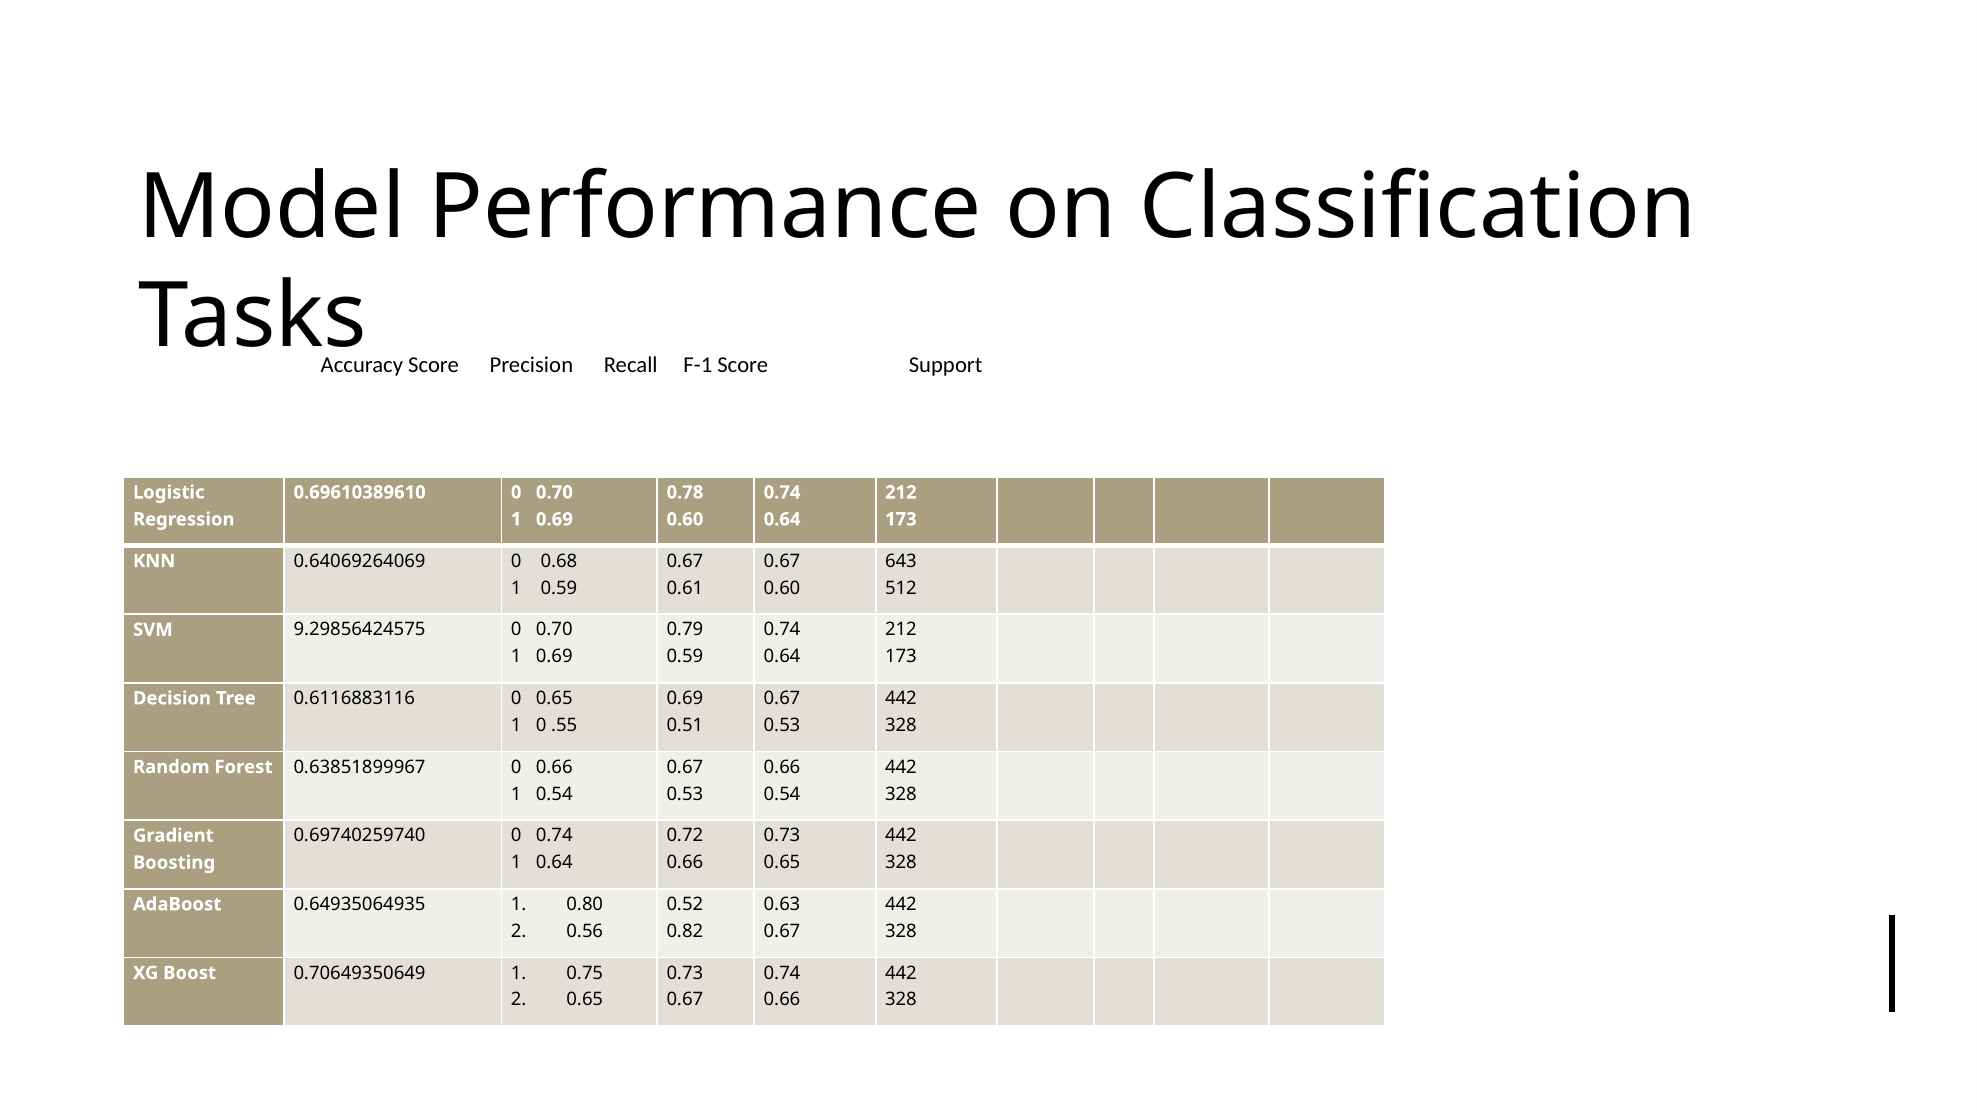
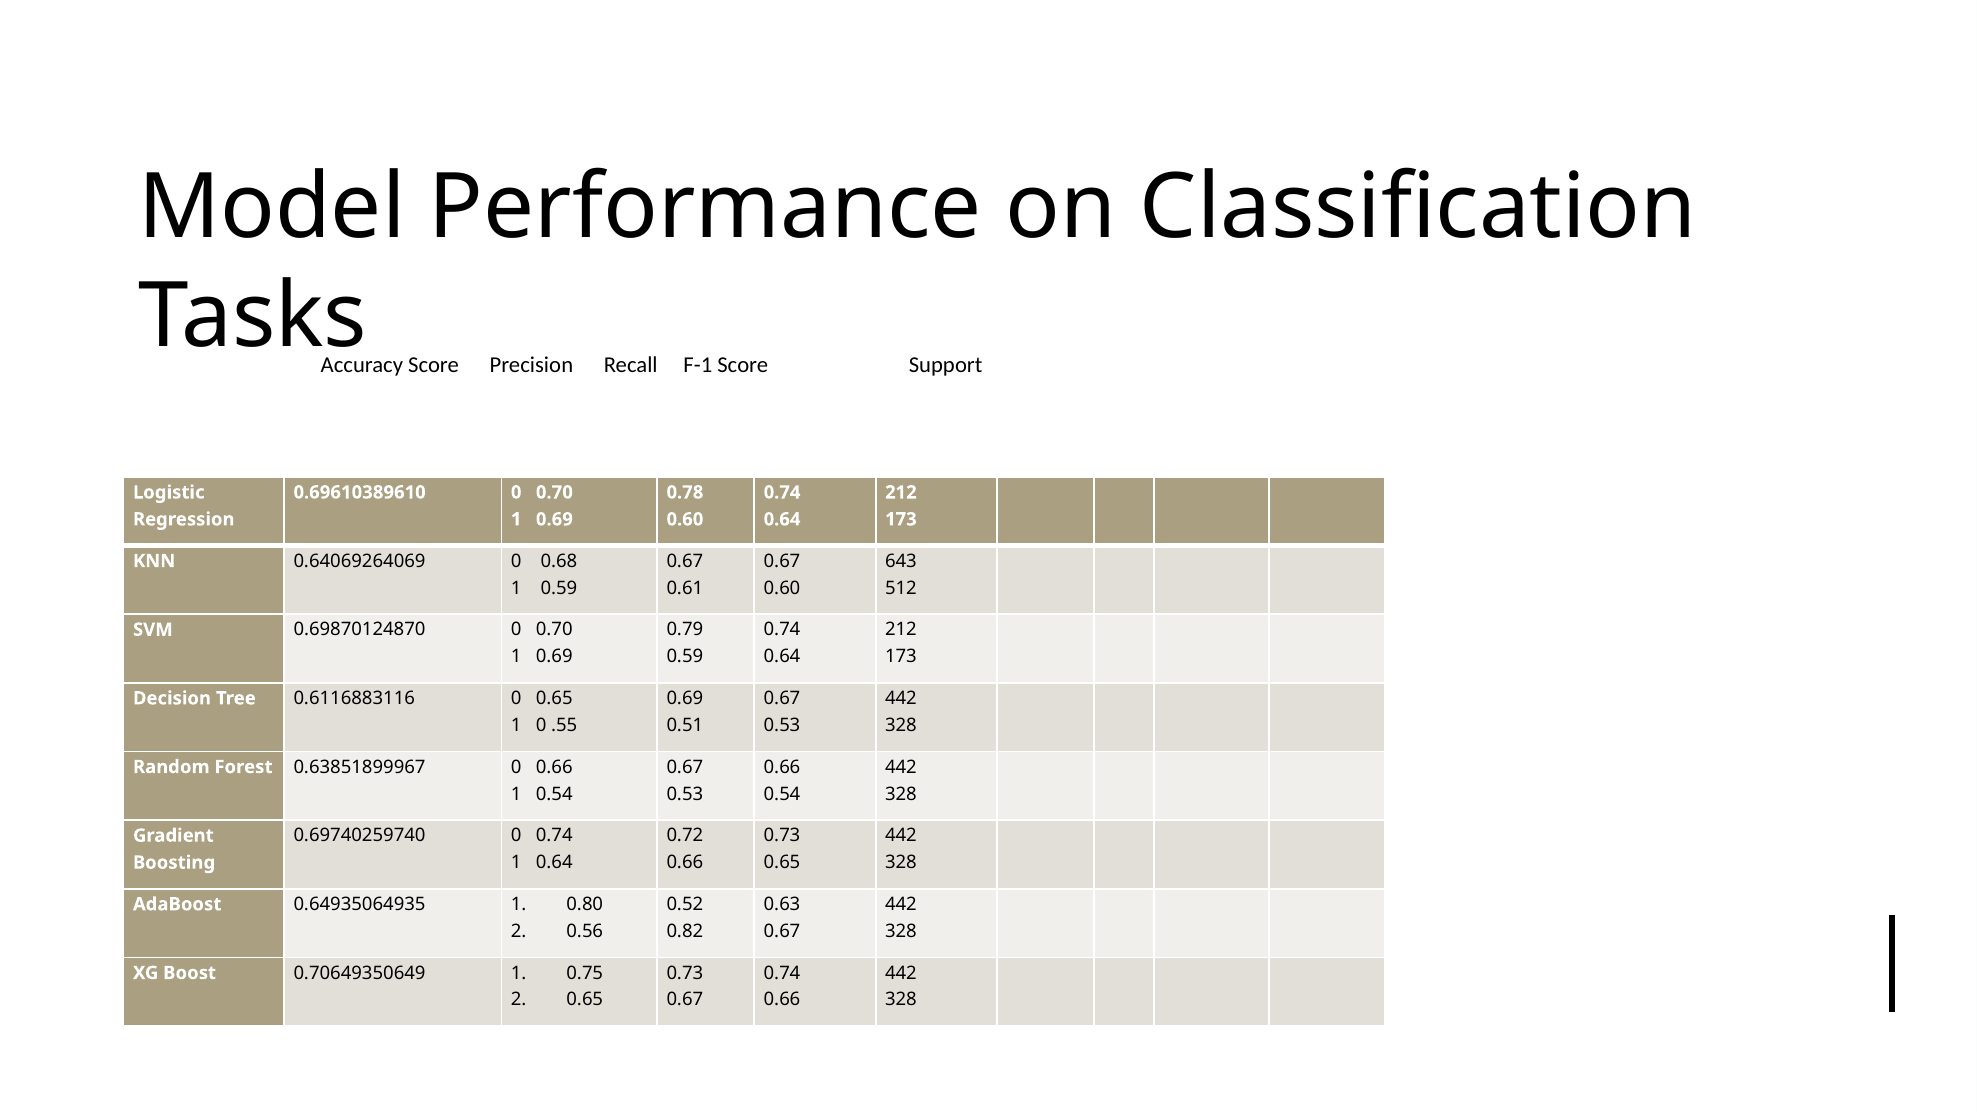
9.29856424575: 9.29856424575 -> 0.69870124870
